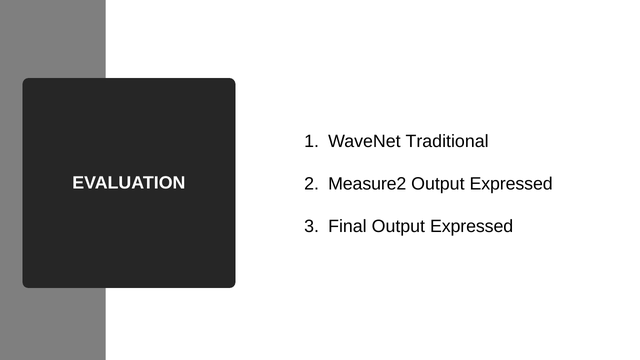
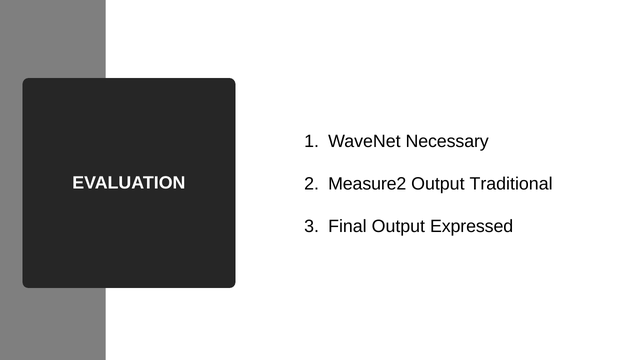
Traditional: Traditional -> Necessary
Expressed at (511, 184): Expressed -> Traditional
